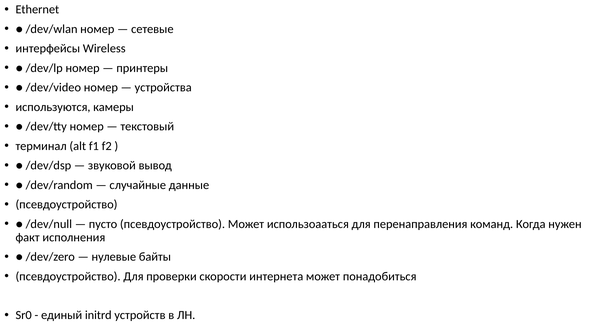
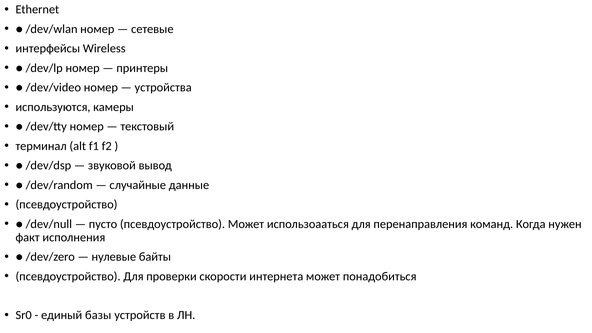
initrd: initrd -> базы
